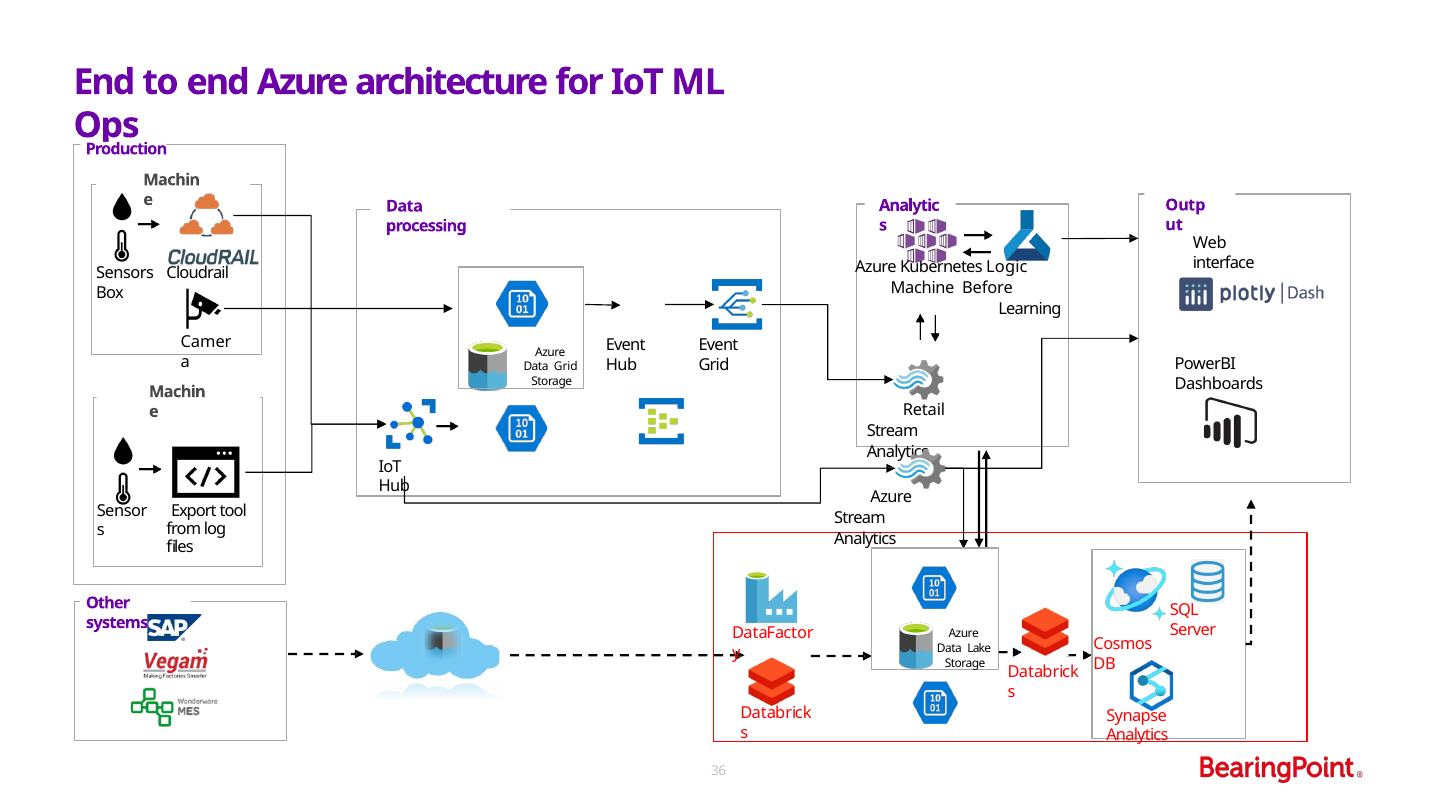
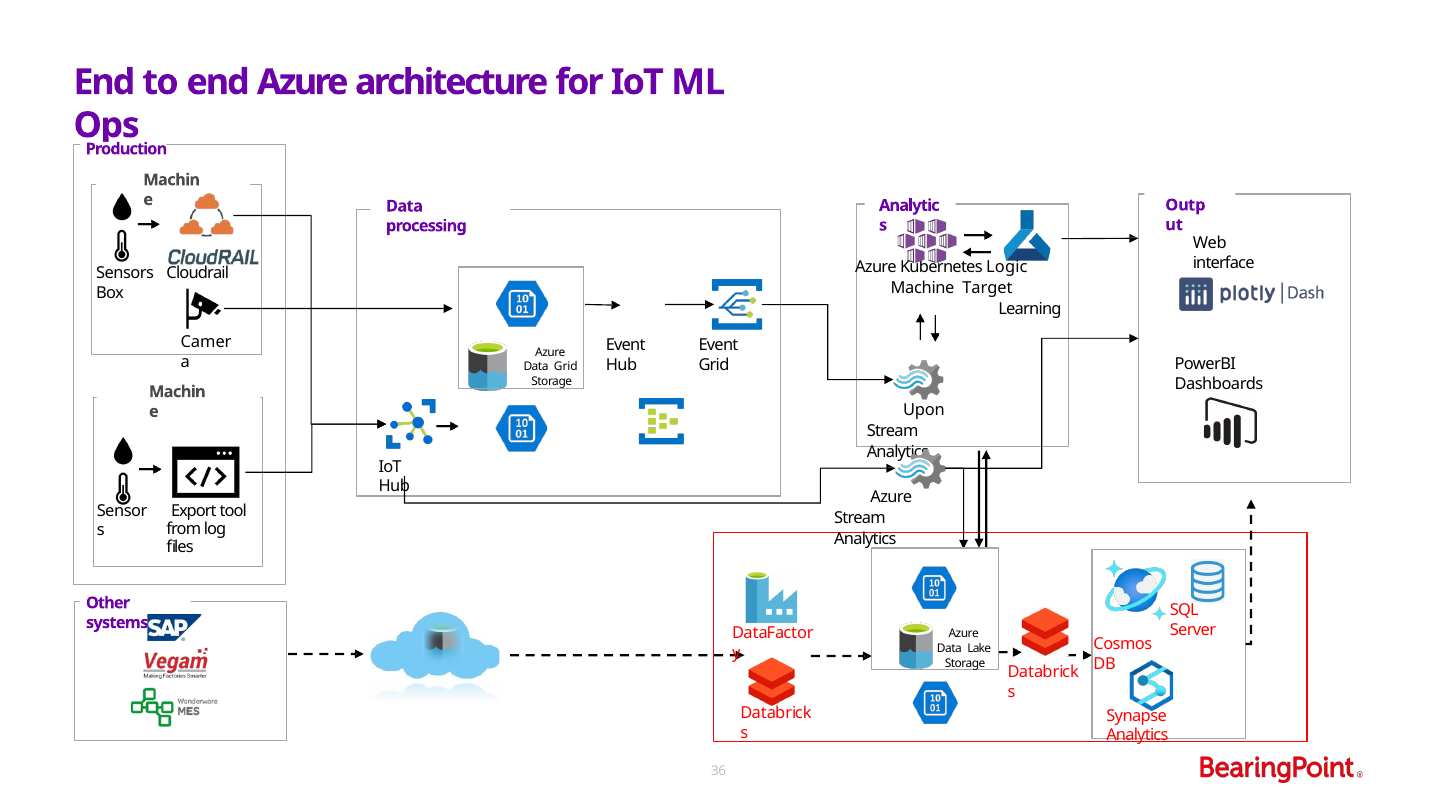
Before: Before -> Target
Retail: Retail -> Upon
